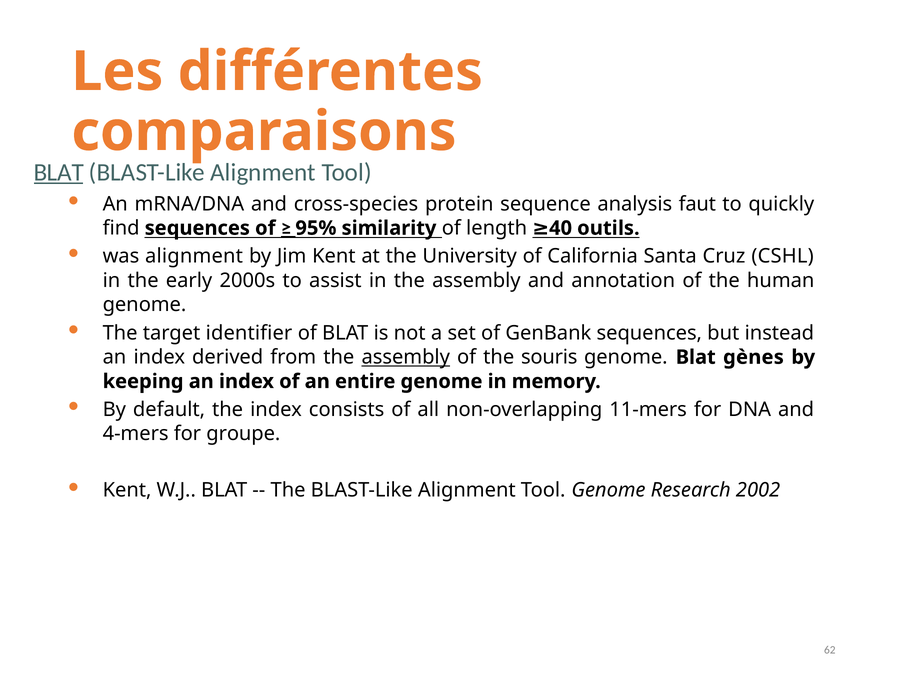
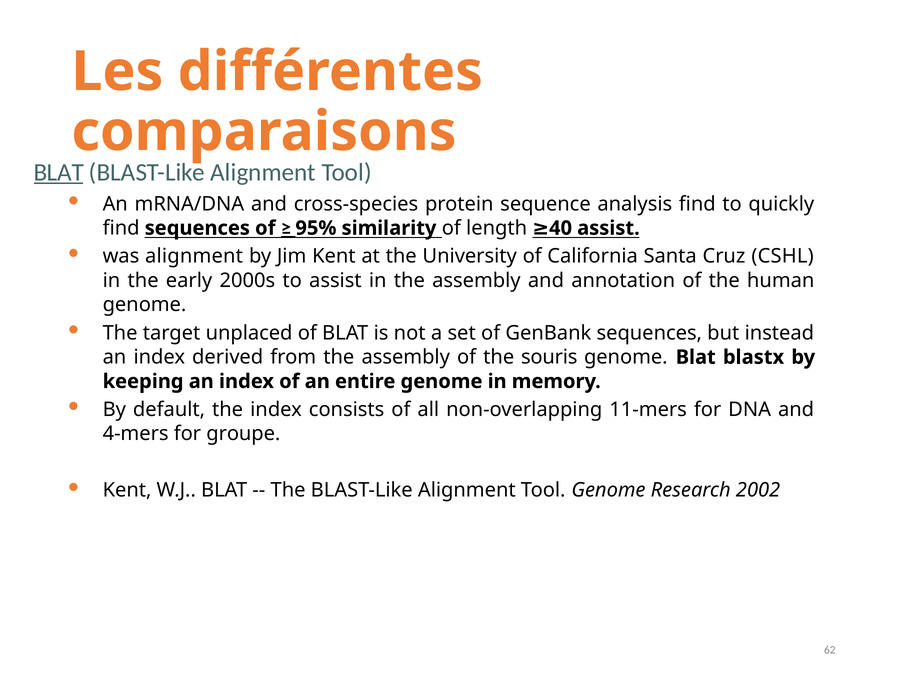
analysis faut: faut -> find
outils at (608, 228): outils -> assist
identifier: identifier -> unplaced
assembly at (406, 357) underline: present -> none
gènes: gènes -> blastx
